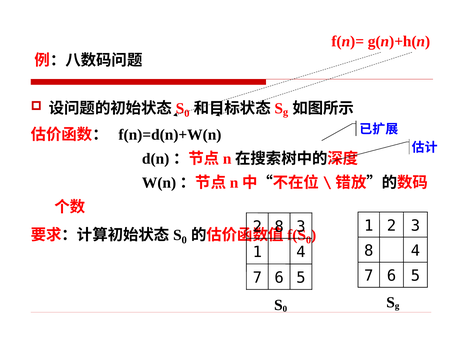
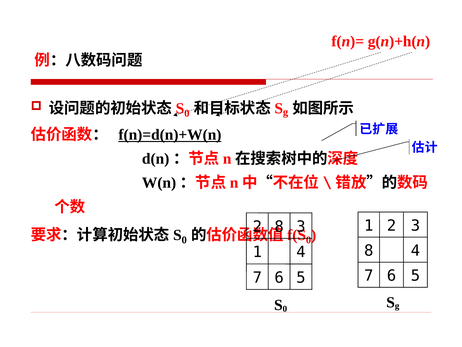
f(n)=d(n)+W(n underline: none -> present
